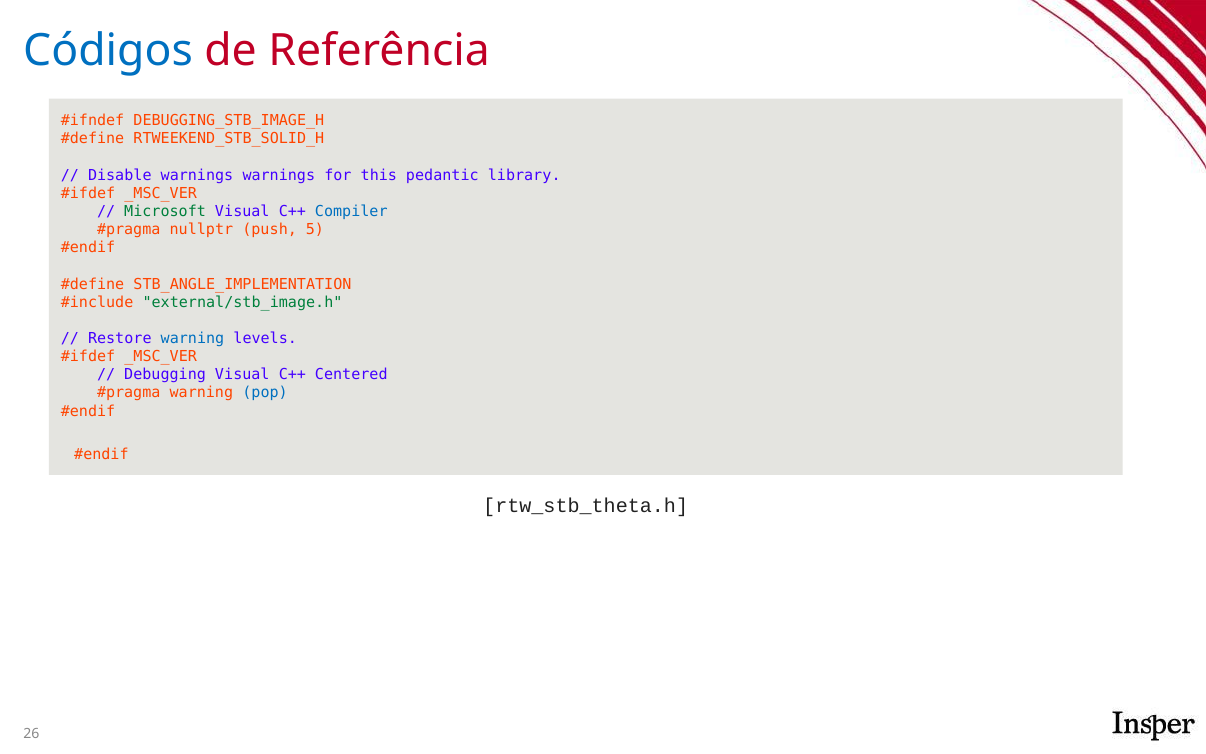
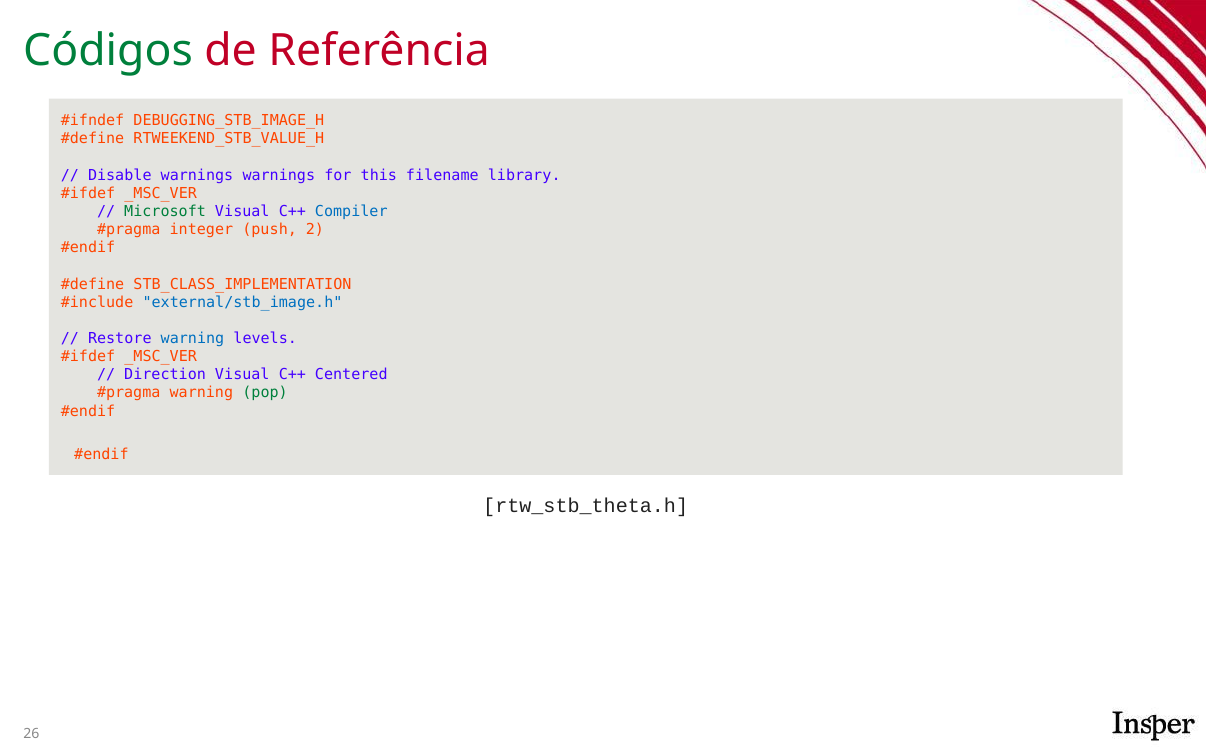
Códigos colour: blue -> green
RTWEEKEND_STB_SOLID_H: RTWEEKEND_STB_SOLID_H -> RTWEEKEND_STB_VALUE_H
pedantic: pedantic -> filename
nullptr: nullptr -> integer
5: 5 -> 2
STB_ANGLE_IMPLEMENTATION: STB_ANGLE_IMPLEMENTATION -> STB_CLASS_IMPLEMENTATION
external/stb_image.h colour: green -> blue
Debugging: Debugging -> Direction
pop colour: blue -> green
